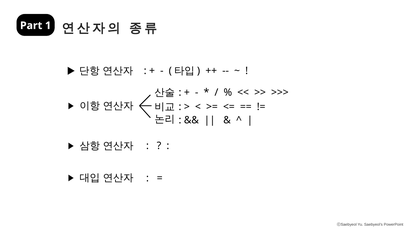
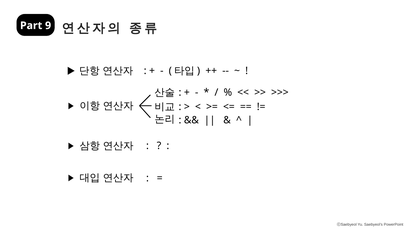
1: 1 -> 9
